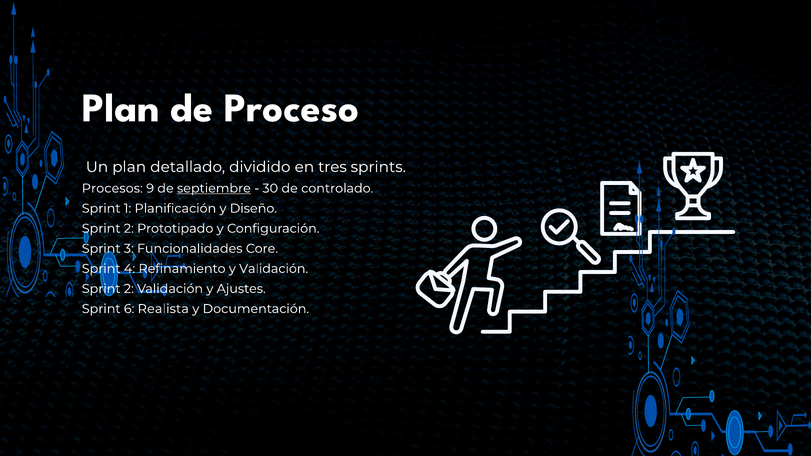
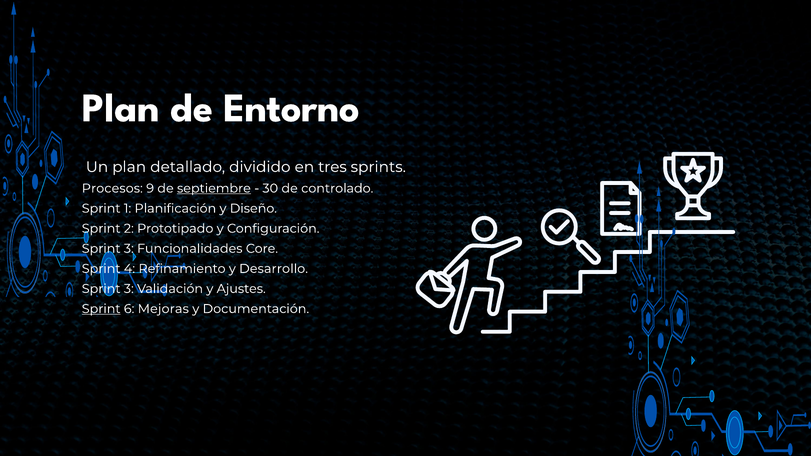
Proceso: Proceso -> Entorno
y Validación: Validación -> Desarrollo
2 at (129, 289): 2 -> 3
Sprint at (101, 309) underline: none -> present
Realista: Realista -> Mejoras
